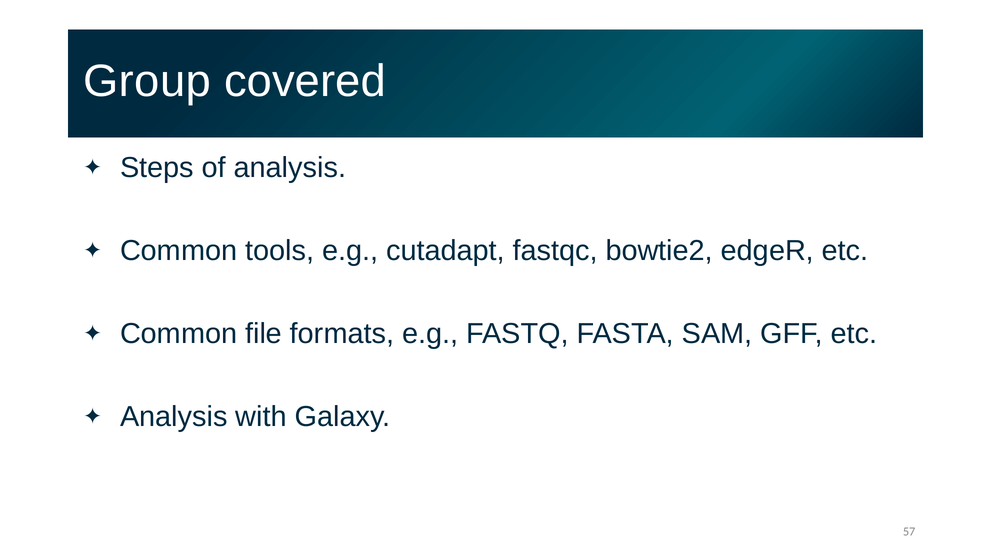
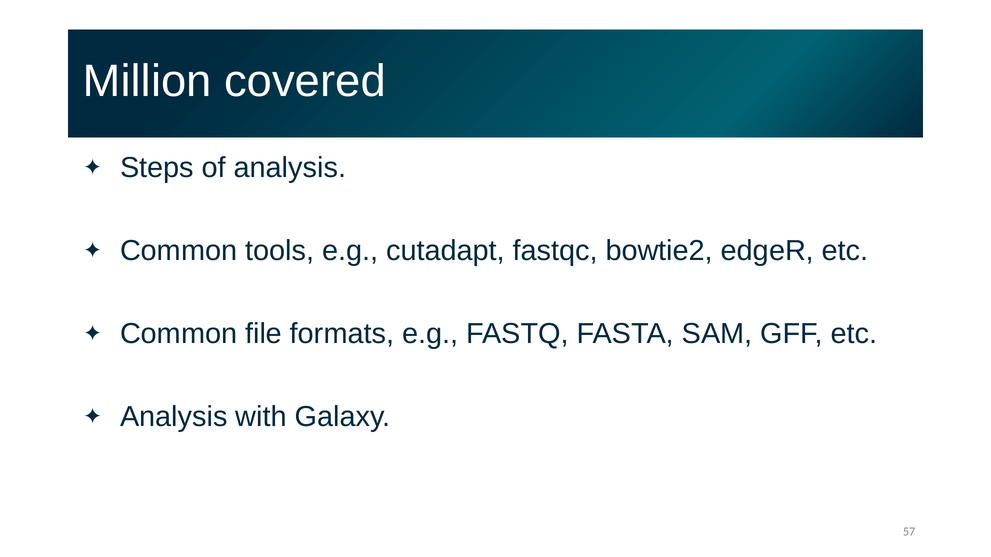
Group: Group -> Million
